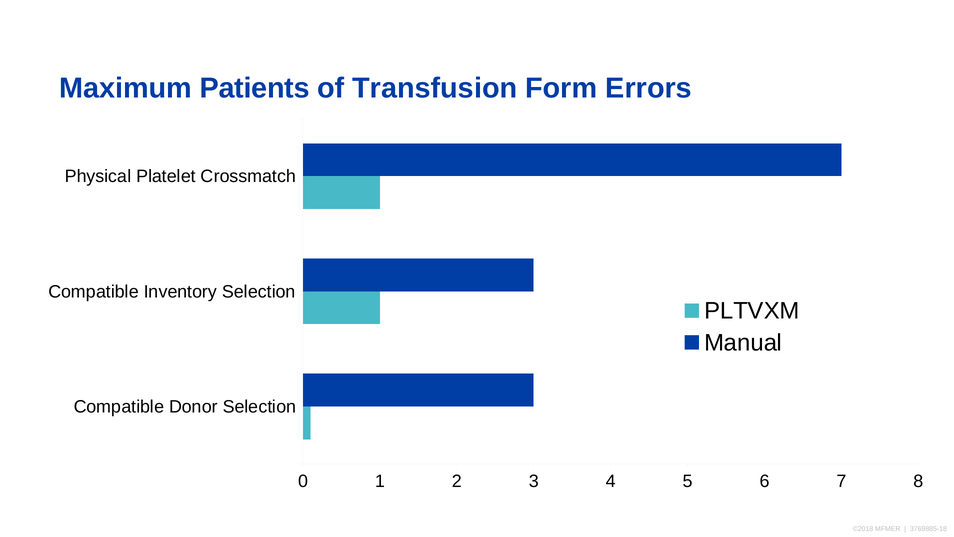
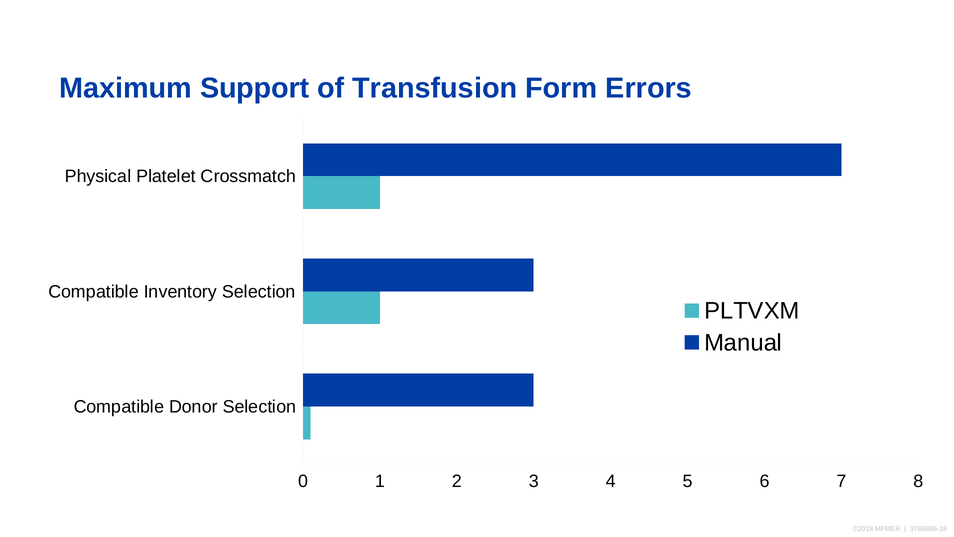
Patients: Patients -> Support
